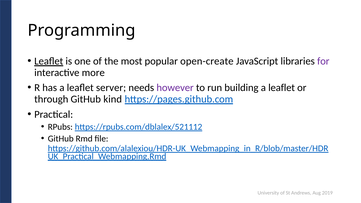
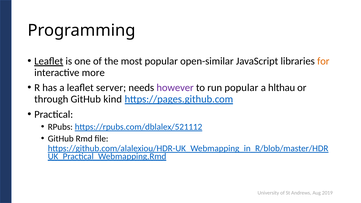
open-create: open-create -> open-similar
for colour: purple -> orange
run building: building -> popular
leaflet at (282, 88): leaflet -> hlthau
